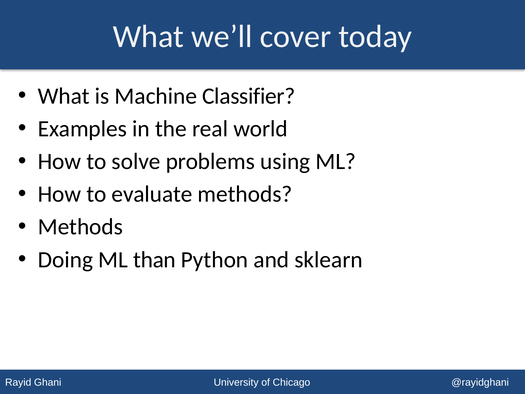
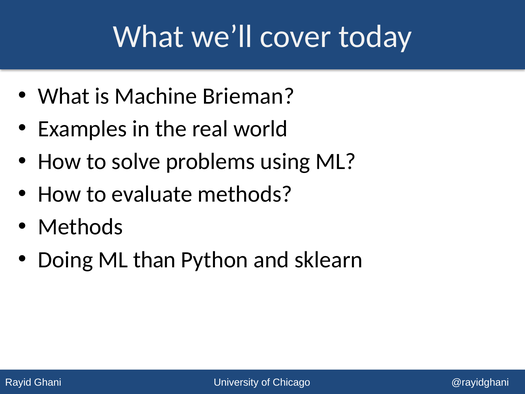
Classifier: Classifier -> Brieman
